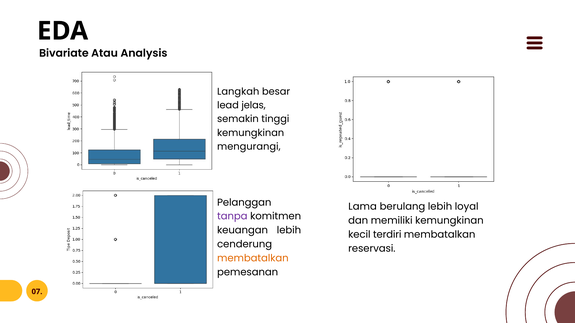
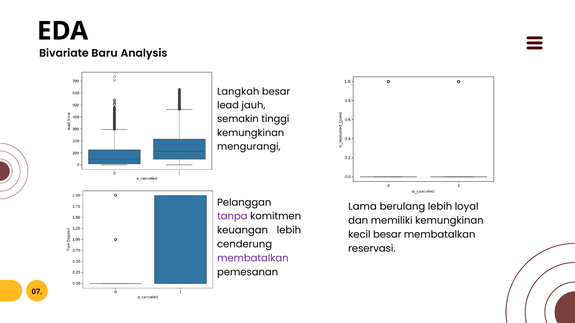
Atau: Atau -> Baru
jelas: jelas -> jauh
kecil terdiri: terdiri -> besar
membatalkan at (253, 259) colour: orange -> purple
